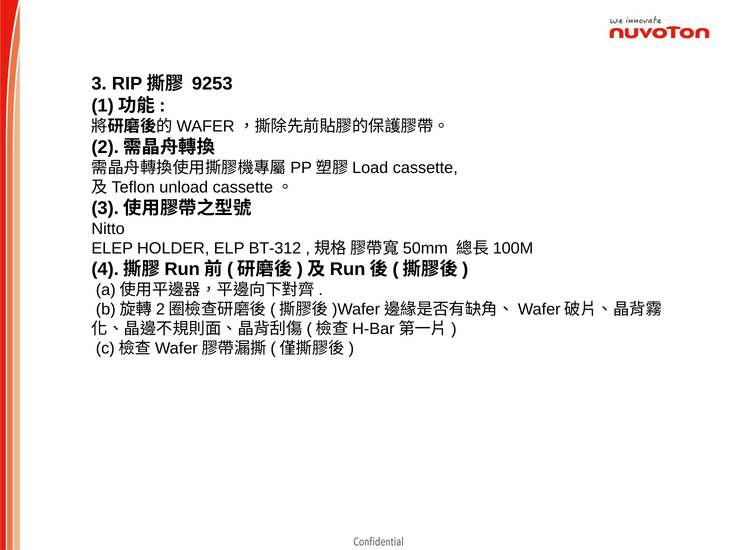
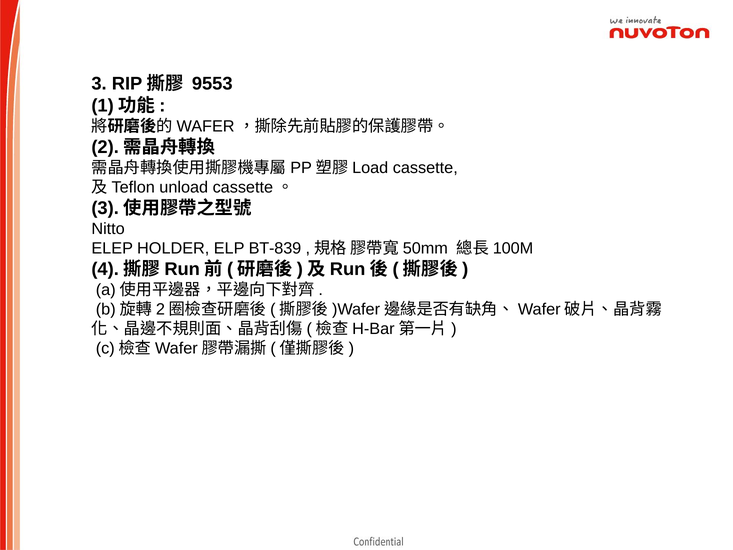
9253: 9253 -> 9553
BT-312: BT-312 -> BT-839
